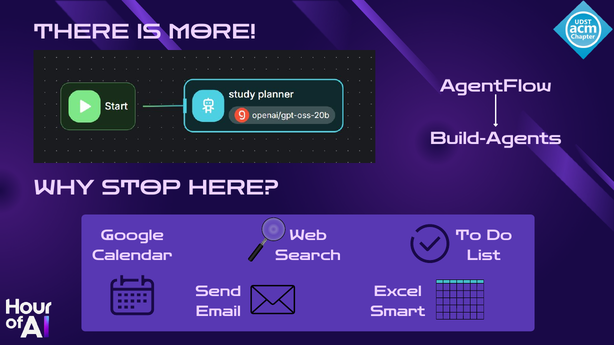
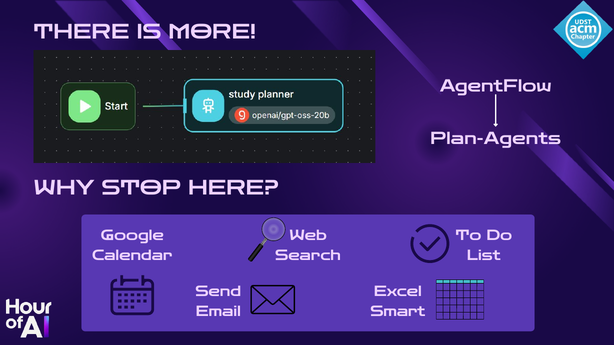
Build-Agents: Build-Agents -> Plan-Agents
